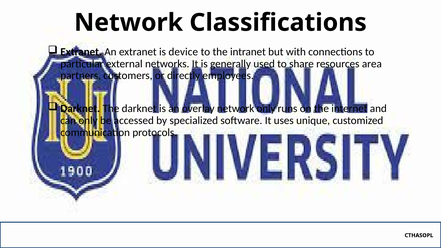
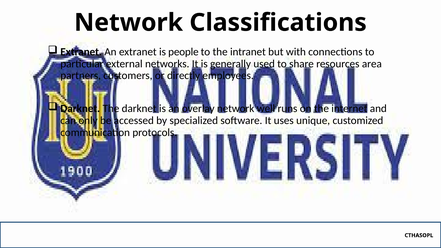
device: device -> people
network only: only -> well
